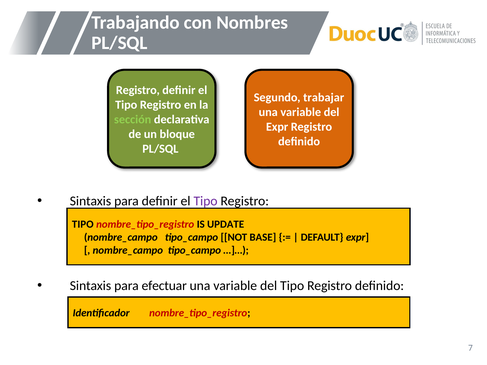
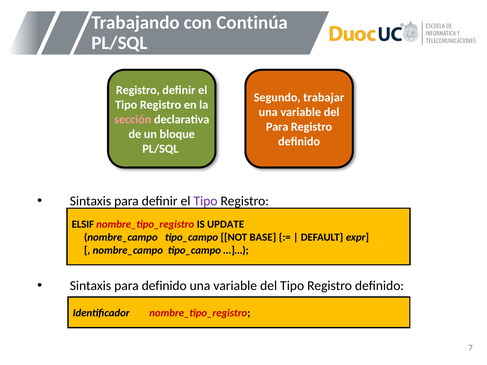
Nombres: Nombres -> Continúa
sección colour: light green -> pink
Expr at (277, 127): Expr -> Para
TIPO at (83, 224): TIPO -> ELSIF
para efectuar: efectuar -> definido
